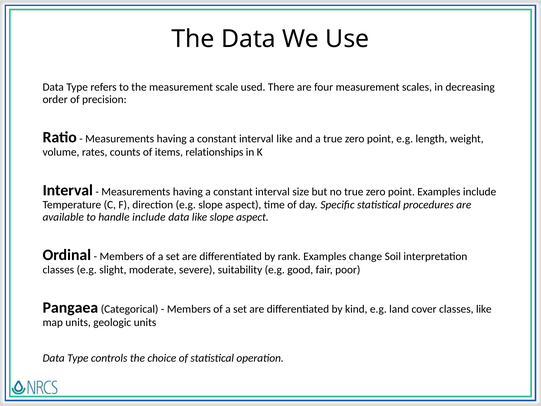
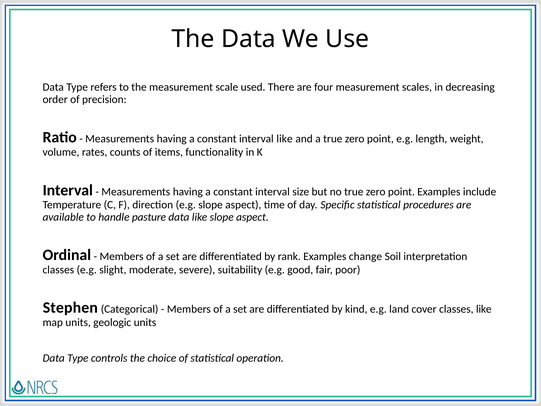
relationships: relationships -> functionality
handle include: include -> pasture
Pangaea: Pangaea -> Stephen
